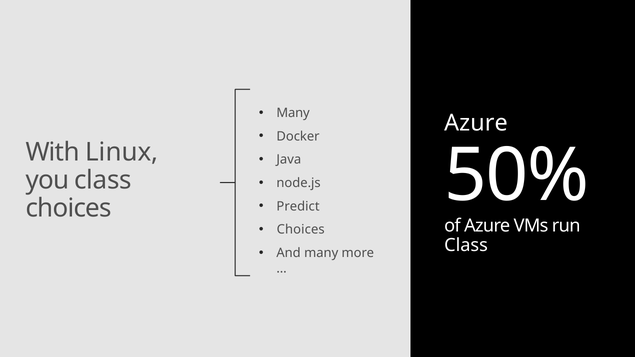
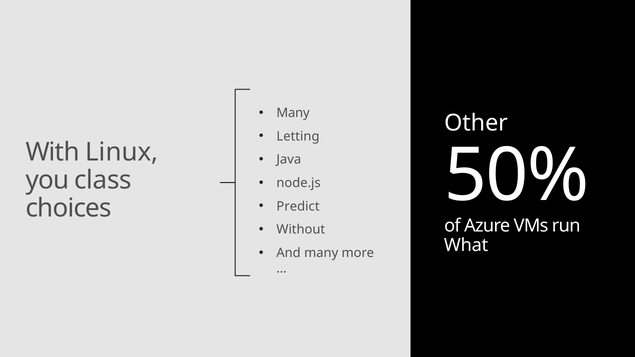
Azure at (476, 123): Azure -> Other
Docker: Docker -> Letting
Choices at (301, 230): Choices -> Without
Class at (466, 246): Class -> What
